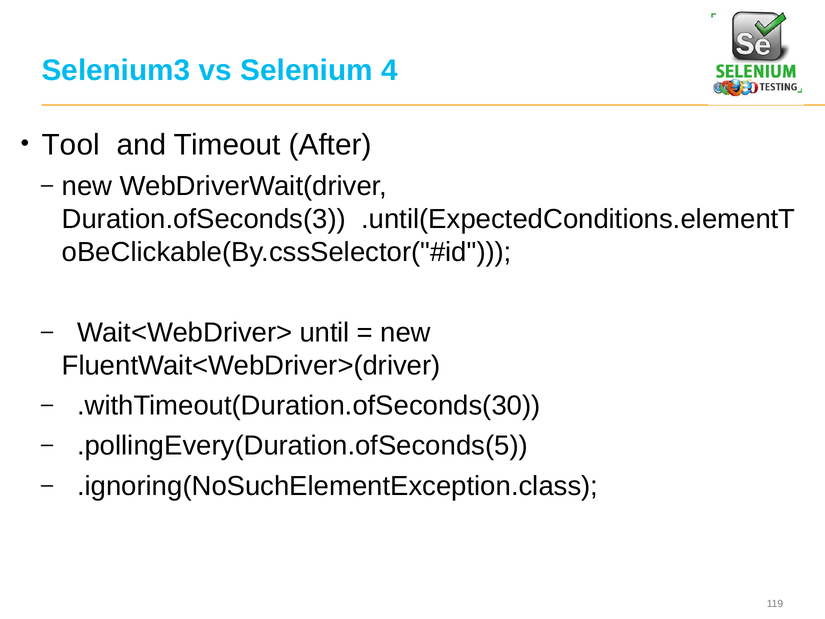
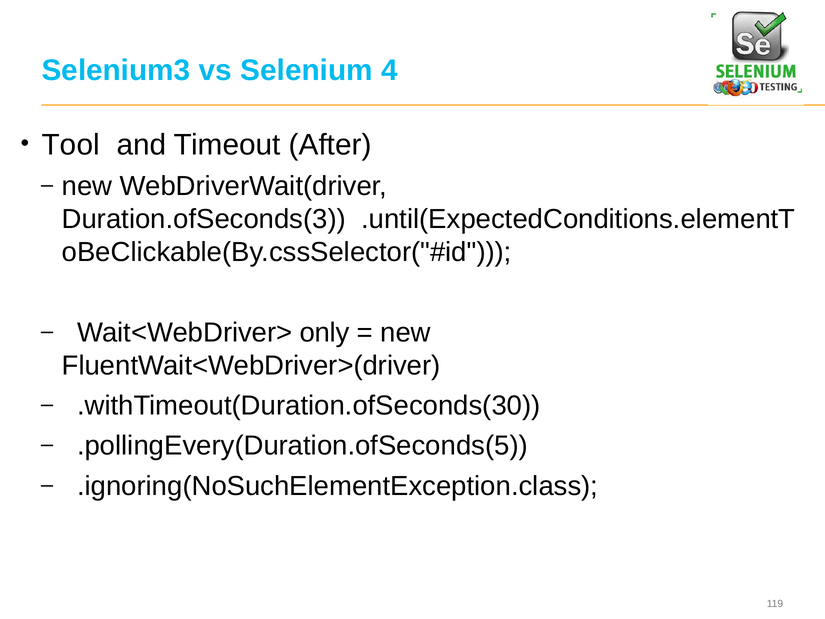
until: until -> only
